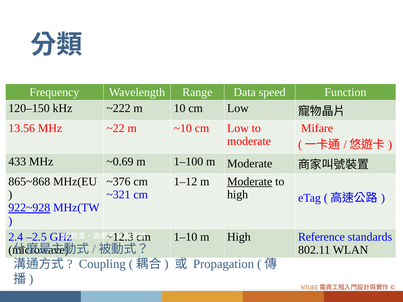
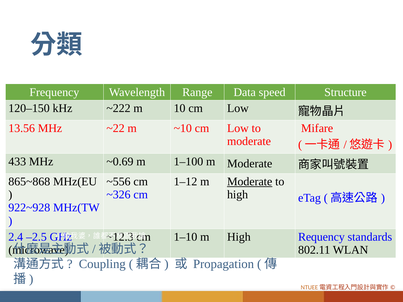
Function: Function -> Structure
~376: ~376 -> ~556
~321: ~321 -> ~326
922~928 underline: present -> none
Reference: Reference -> Requency
